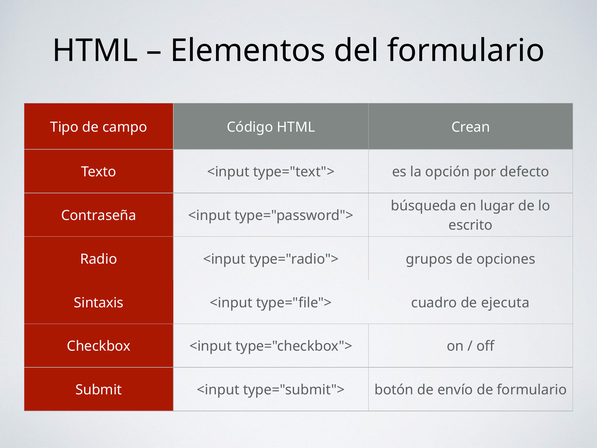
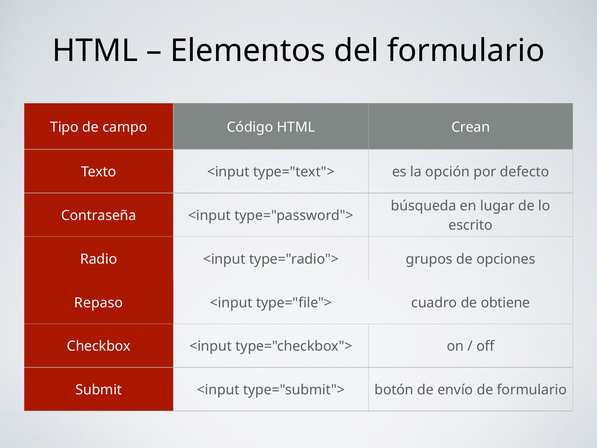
Sintaxis: Sintaxis -> Repaso
ejecuta: ejecuta -> obtiene
